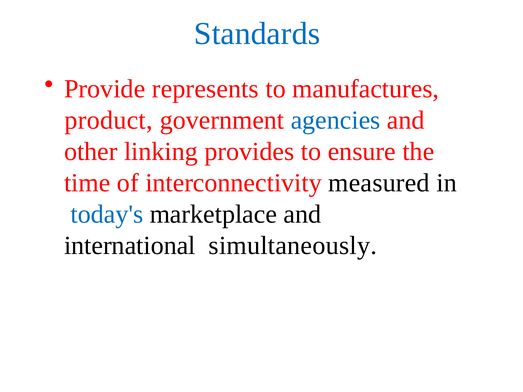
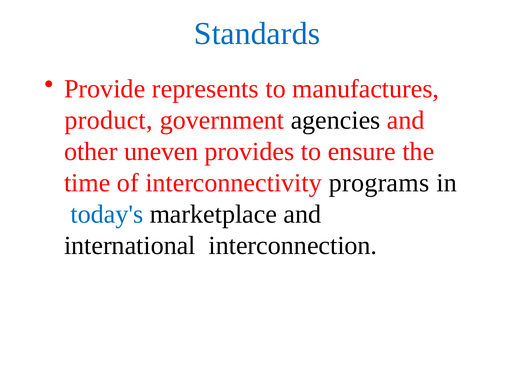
agencies colour: blue -> black
linking: linking -> uneven
measured: measured -> programs
simultaneously: simultaneously -> interconnection
